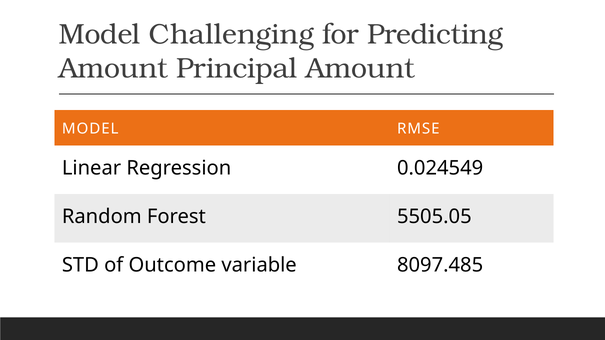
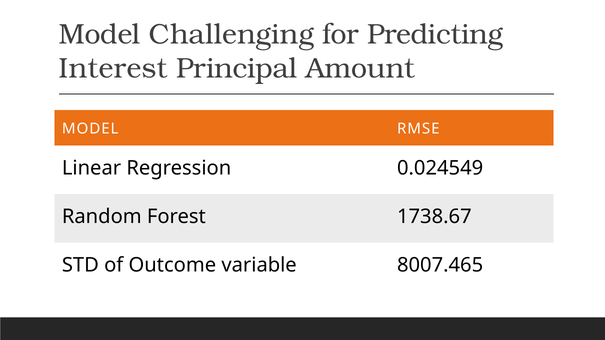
Amount at (113, 69): Amount -> Interest
5505.05: 5505.05 -> 1738.67
8097.485: 8097.485 -> 8007.465
